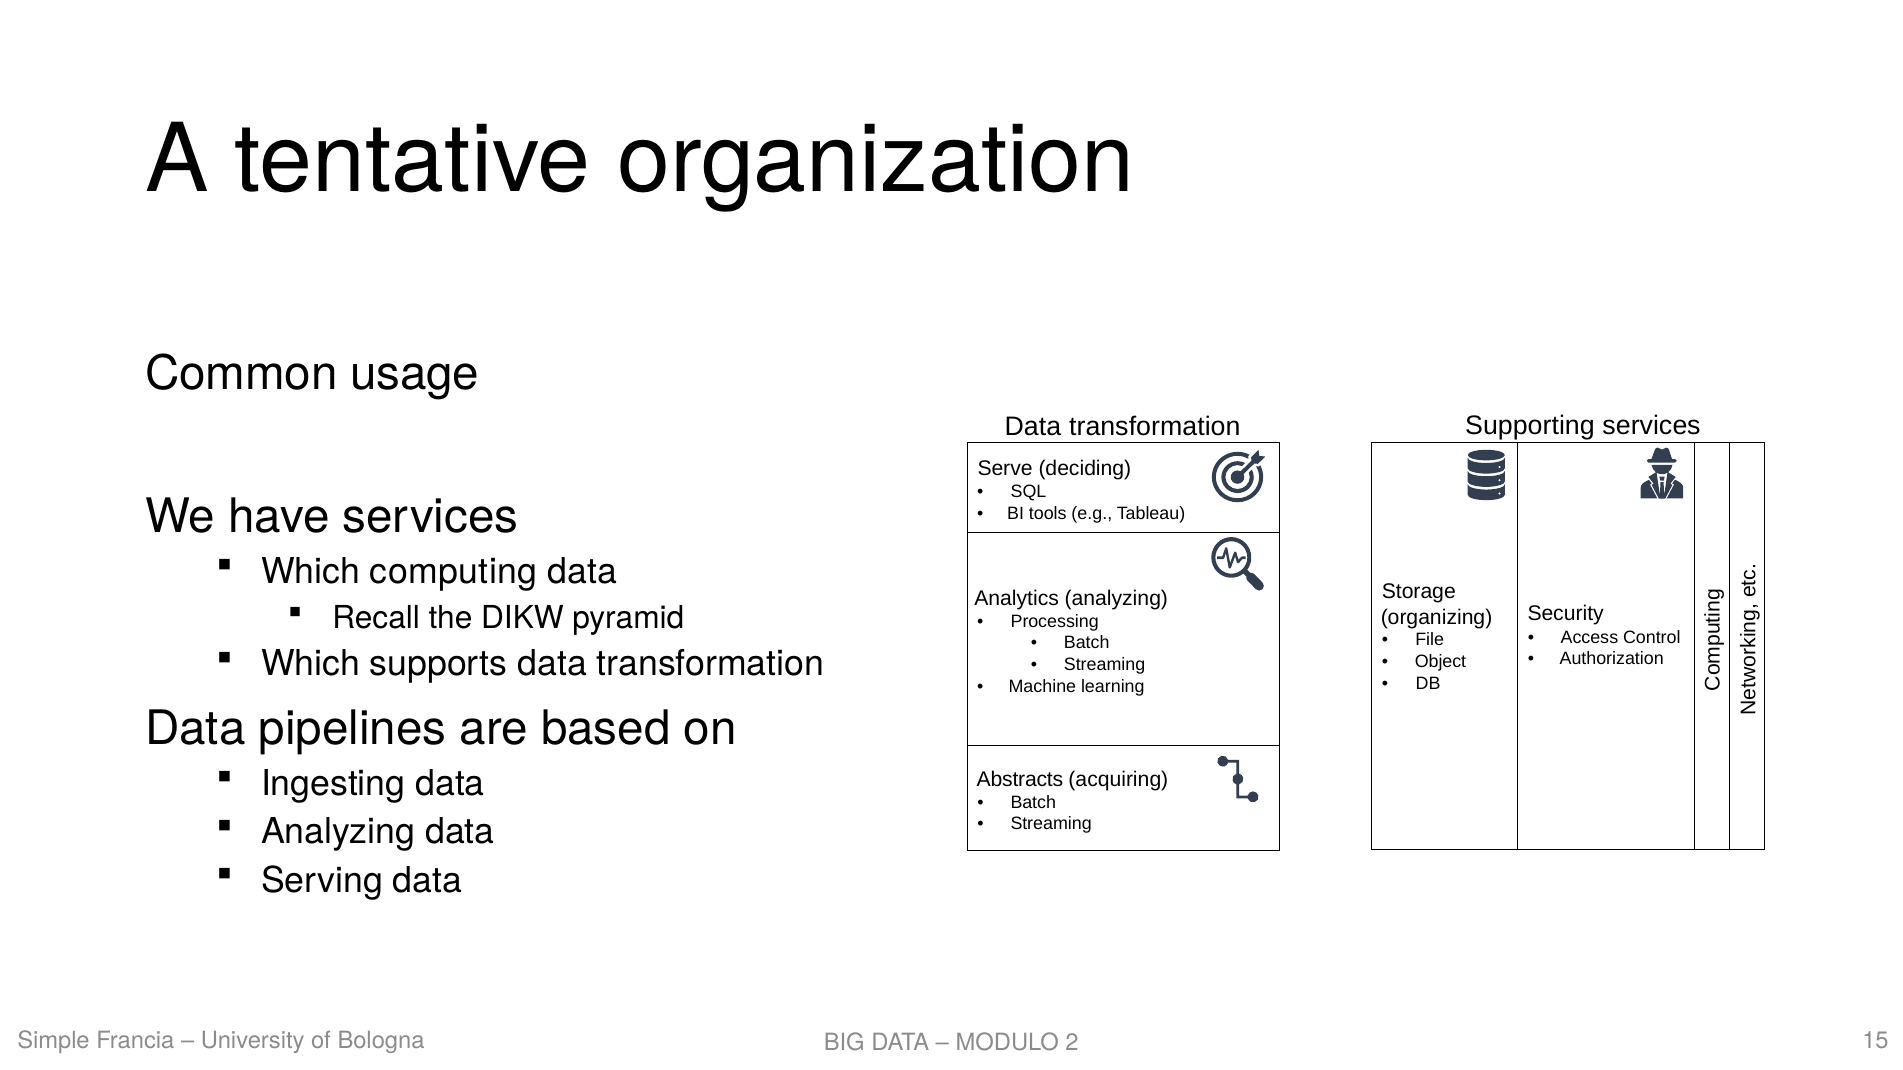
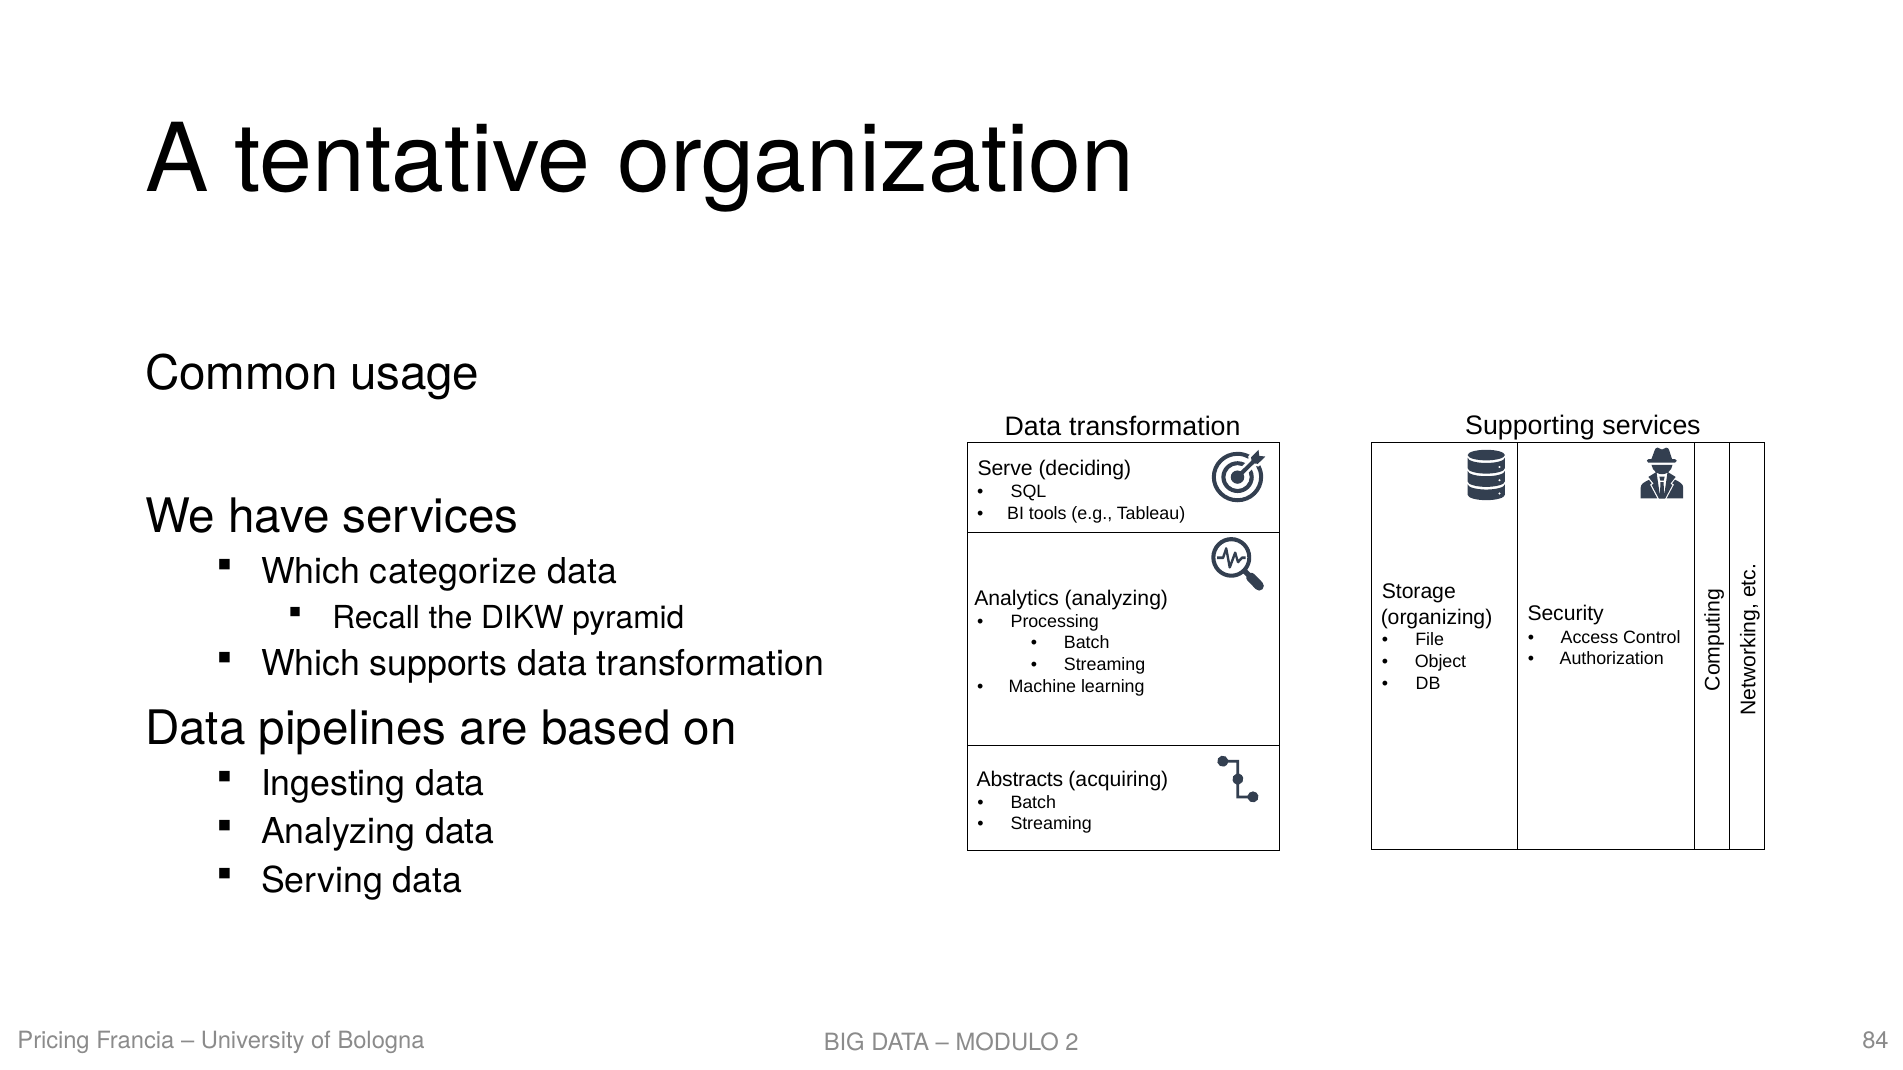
computing: computing -> categorize
Simple: Simple -> Pricing
15: 15 -> 84
